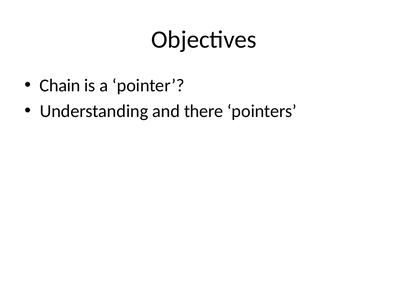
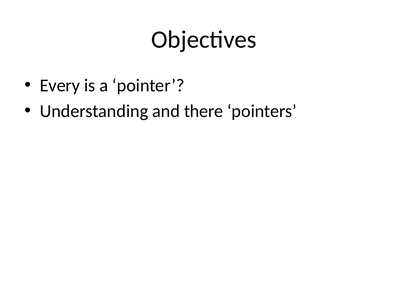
Chain: Chain -> Every
